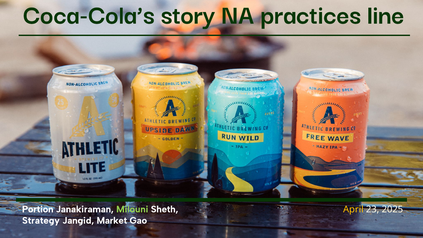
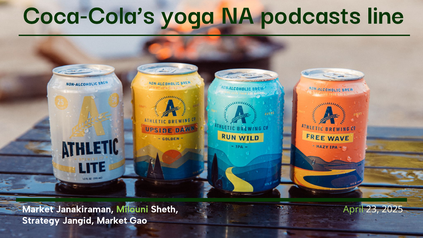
story: story -> yoga
practices: practices -> podcasts
Portion at (38, 209): Portion -> Market
April colour: yellow -> light green
